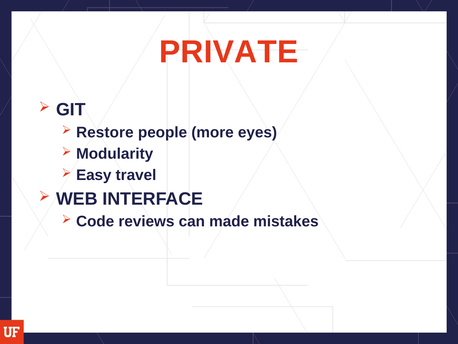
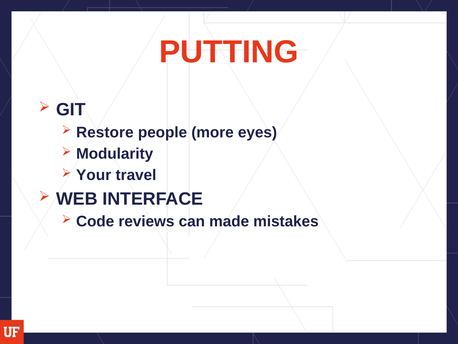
PRIVATE: PRIVATE -> PUTTING
Easy: Easy -> Your
